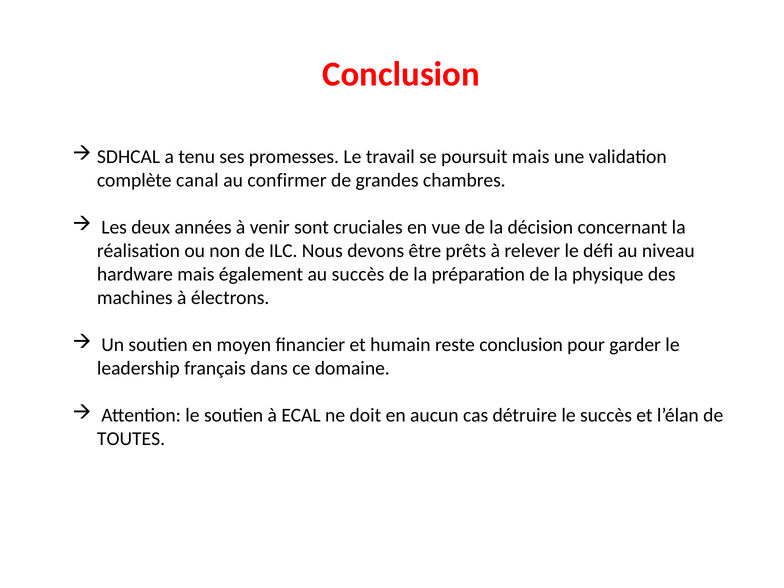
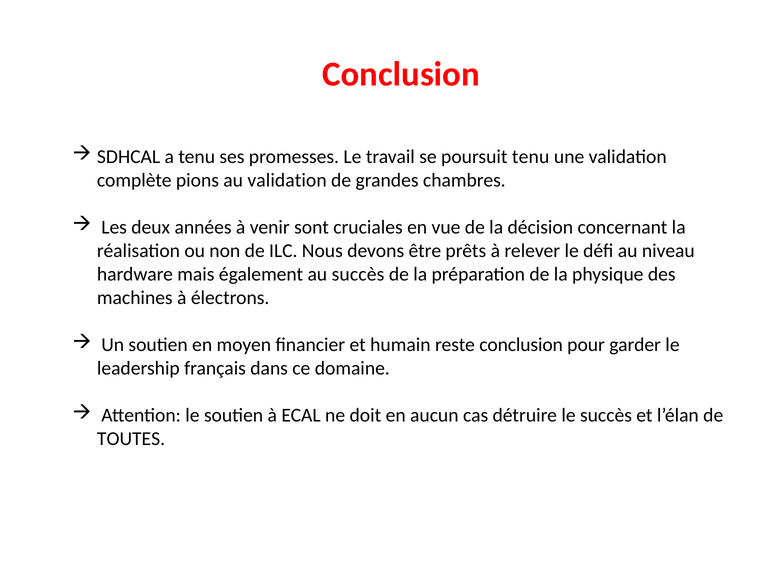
poursuit mais: mais -> tenu
canal: canal -> pions
au confirmer: confirmer -> validation
